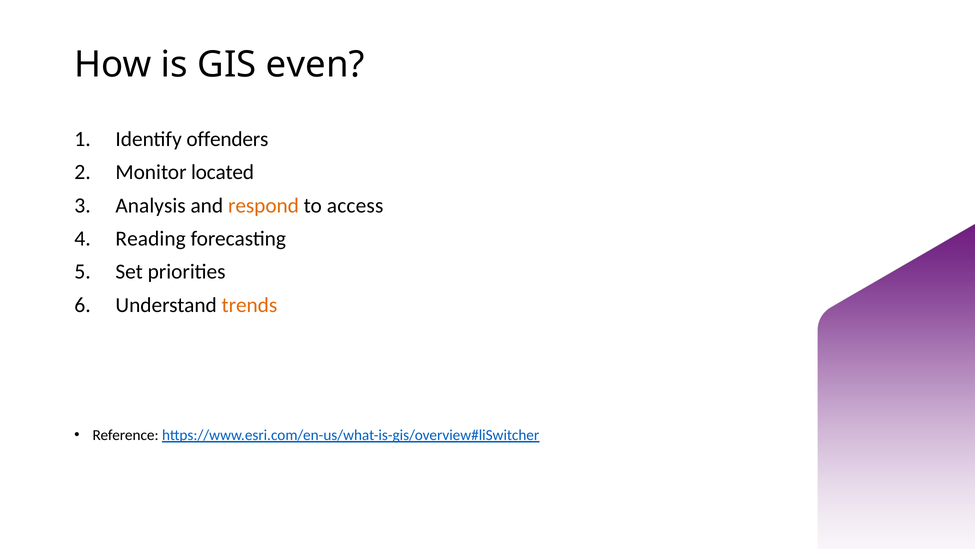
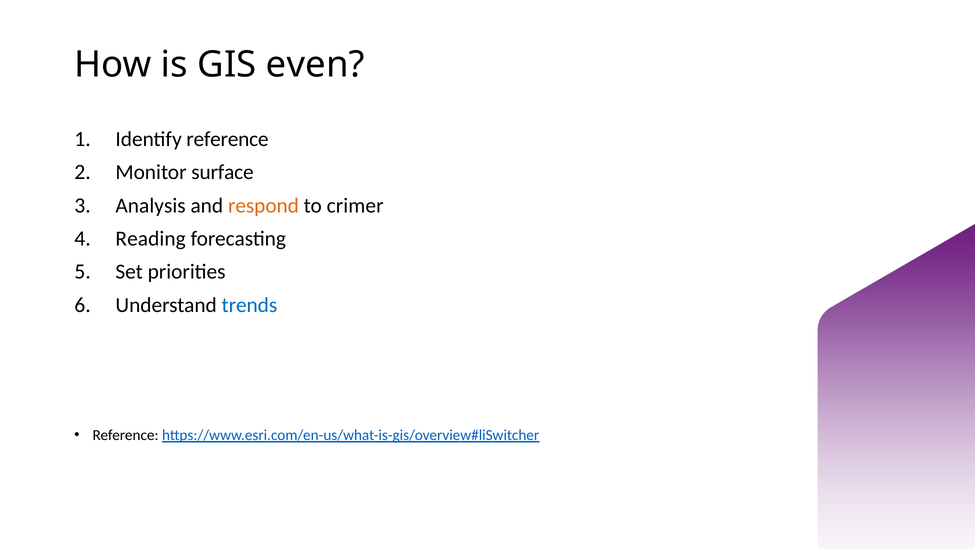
Identify offenders: offenders -> reference
located: located -> surface
access: access -> crimer
trends colour: orange -> blue
